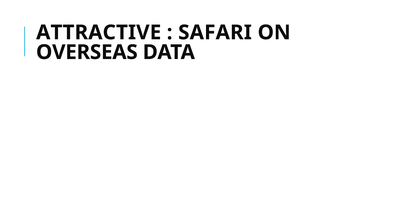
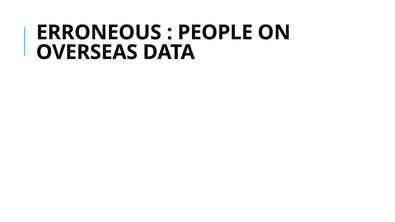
ATTRACTIVE: ATTRACTIVE -> ERRONEOUS
SAFARI: SAFARI -> PEOPLE
